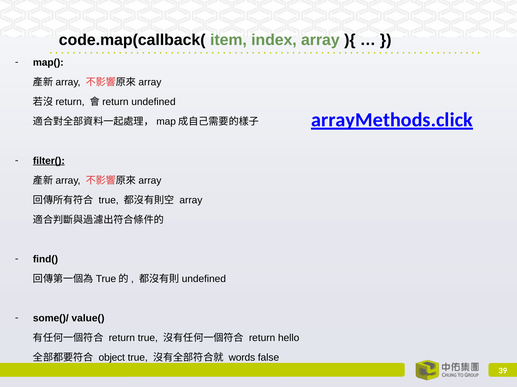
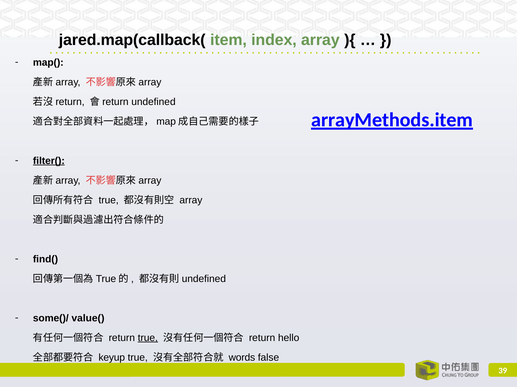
code.map(callback(: code.map(callback( -> jared.map(callback(
arrayMethods.click: arrayMethods.click -> arrayMethods.item
true at (148, 338) underline: none -> present
object: object -> keyup
